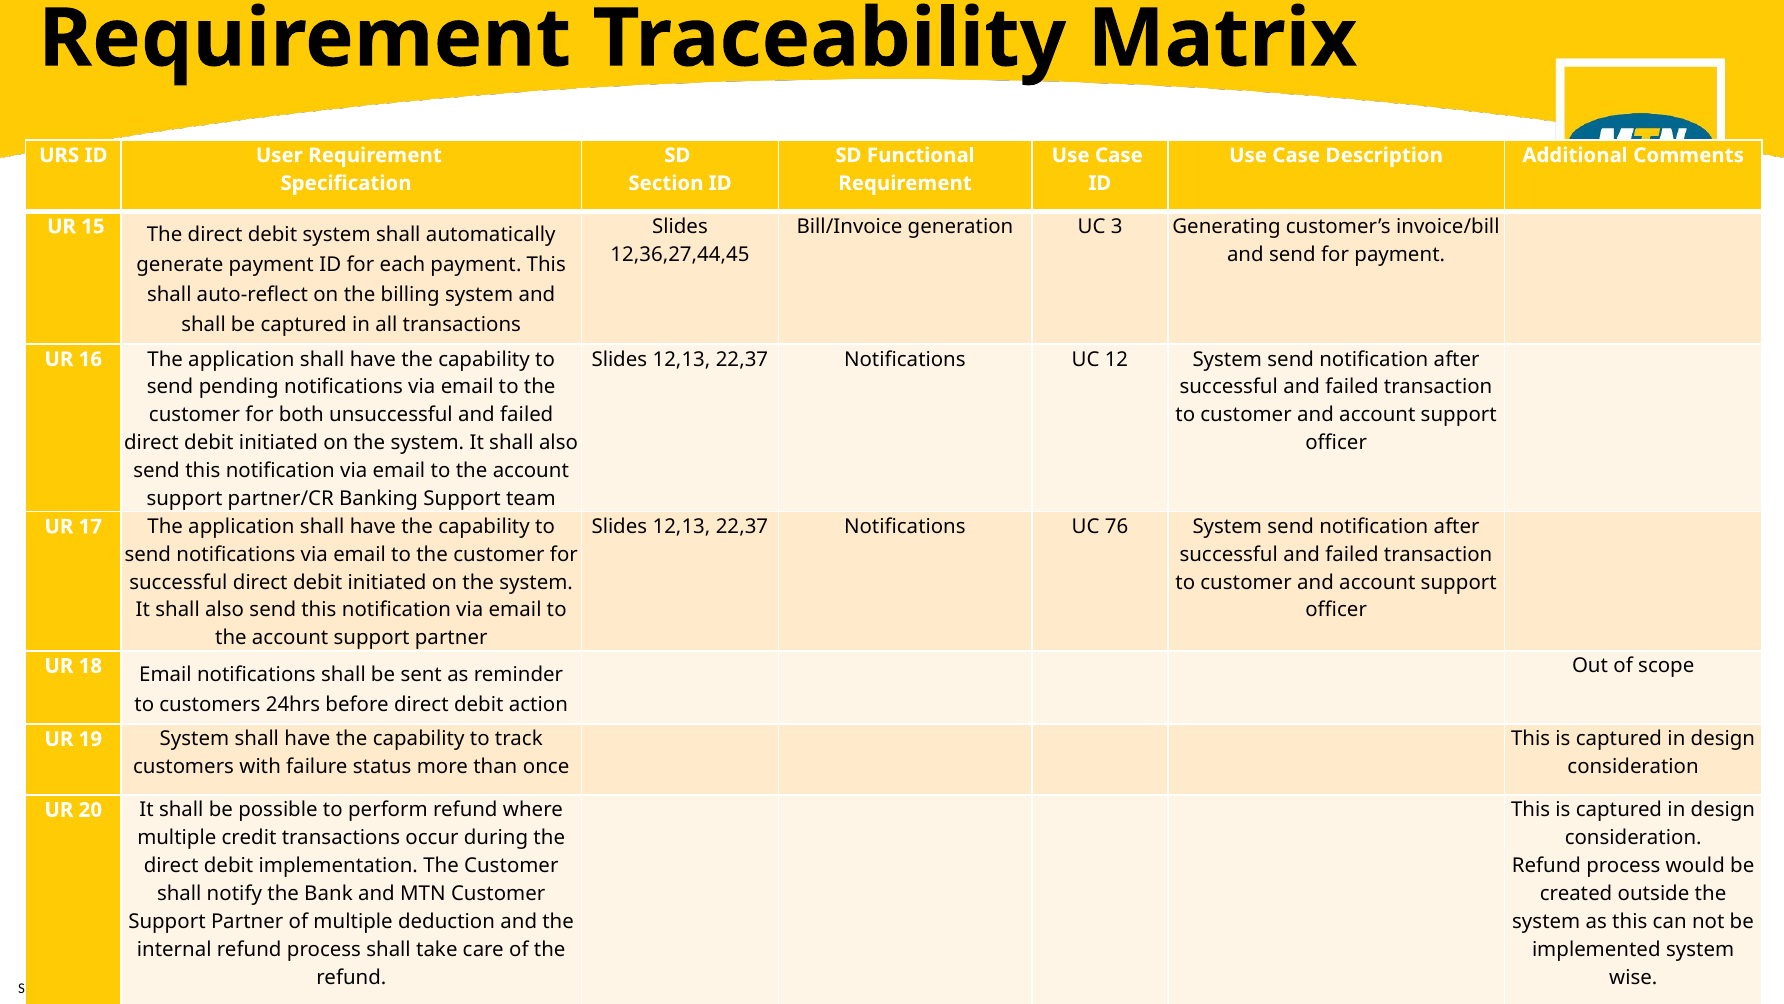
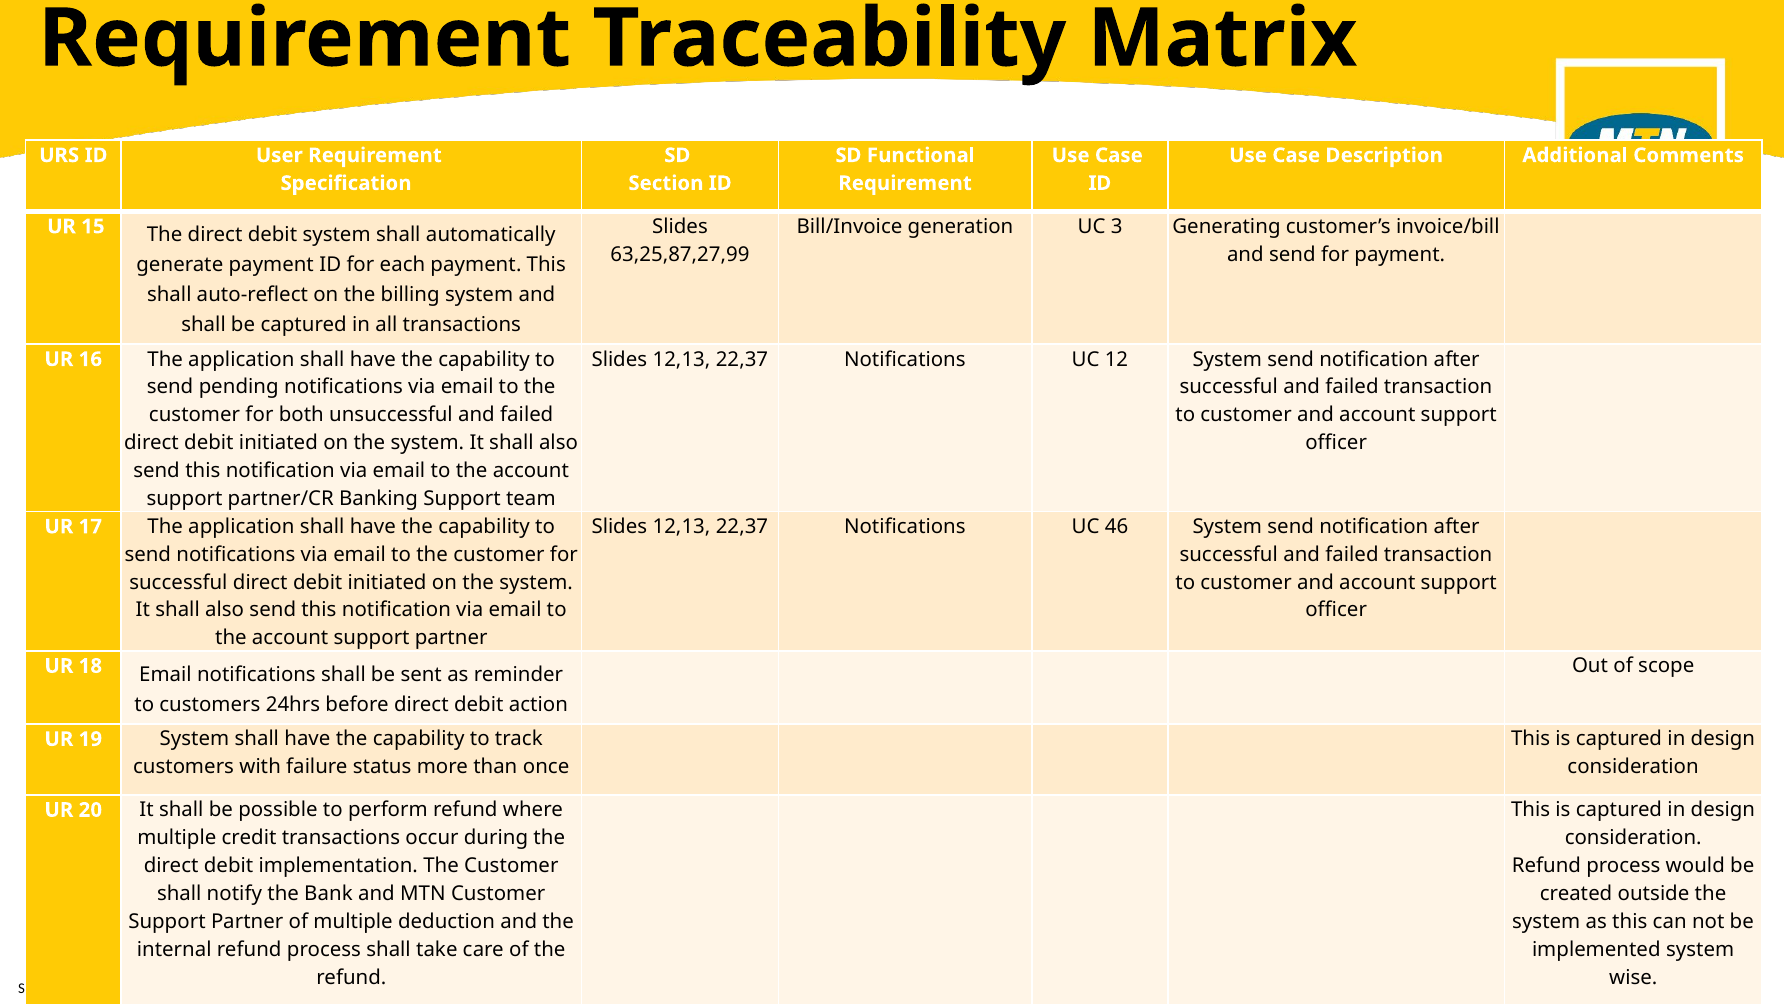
12,36,27,44,45: 12,36,27,44,45 -> 63,25,87,27,99
76: 76 -> 46
